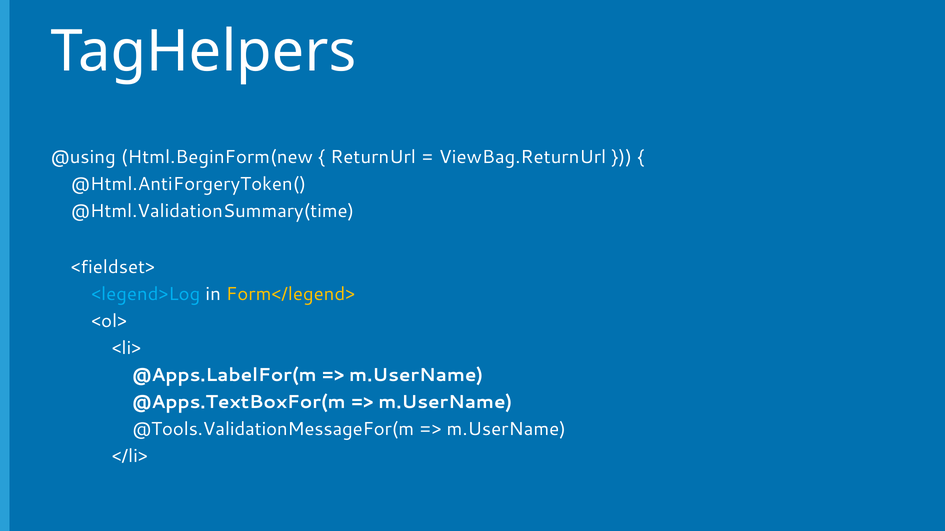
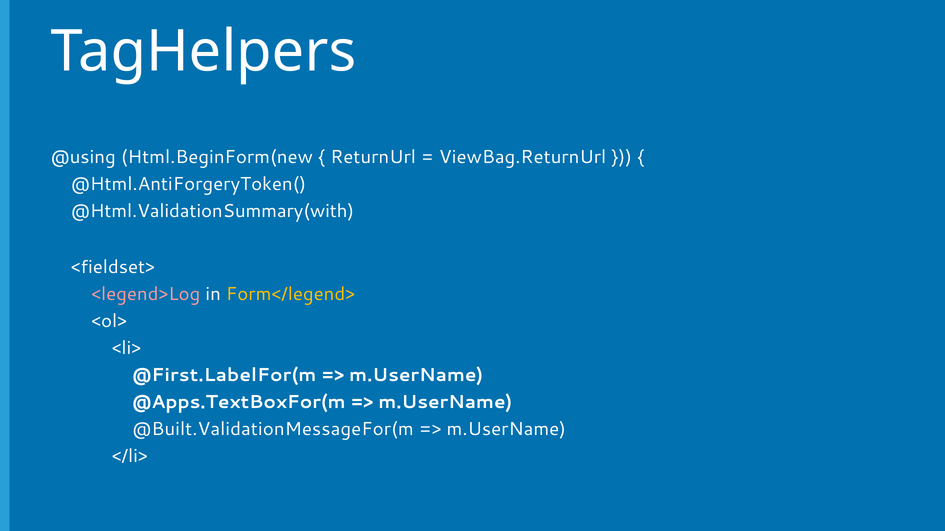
@Html.ValidationSummary(time: @Html.ValidationSummary(time -> @Html.ValidationSummary(with
<legend>Log colour: light blue -> pink
@Apps.LabelFor(m: @Apps.LabelFor(m -> @First.LabelFor(m
@Tools.ValidationMessageFor(m: @Tools.ValidationMessageFor(m -> @Built.ValidationMessageFor(m
